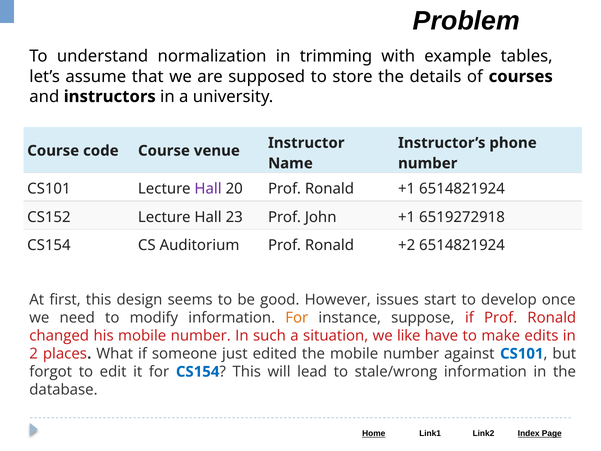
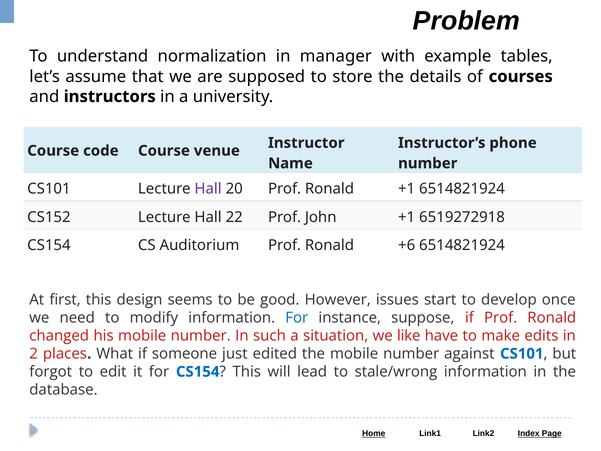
trimming: trimming -> manager
23: 23 -> 22
+2: +2 -> +6
For at (297, 317) colour: orange -> blue
